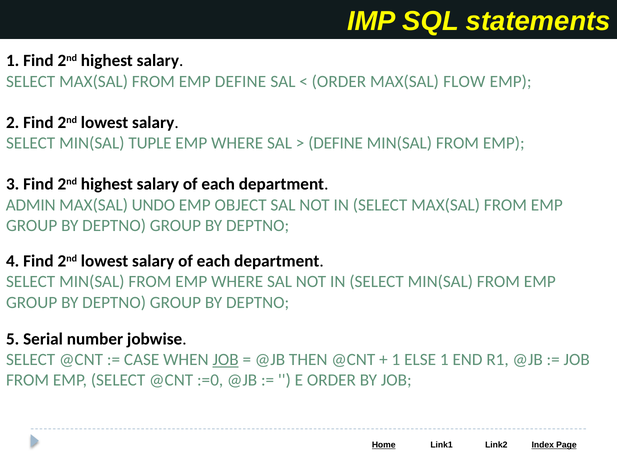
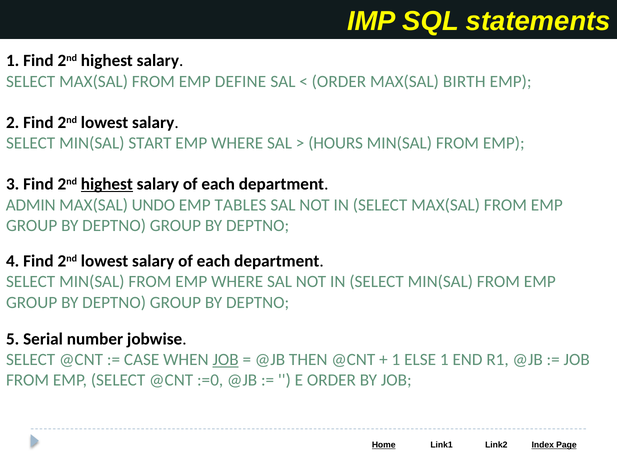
FLOW: FLOW -> BIRTH
TUPLE: TUPLE -> START
DEFINE at (336, 143): DEFINE -> HOURS
highest at (107, 184) underline: none -> present
OBJECT: OBJECT -> TABLES
